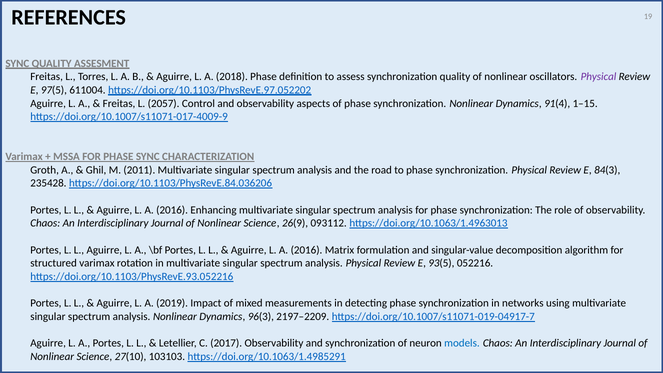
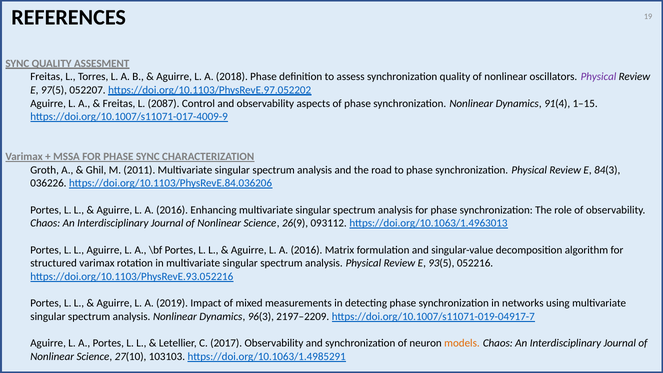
611004: 611004 -> 052207
2057: 2057 -> 2087
235428: 235428 -> 036226
models colour: blue -> orange
